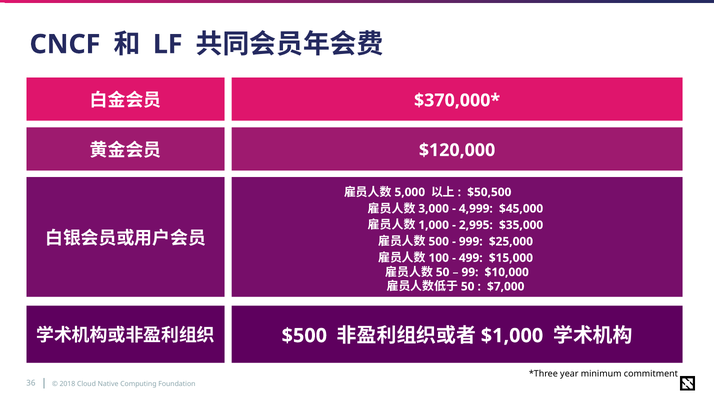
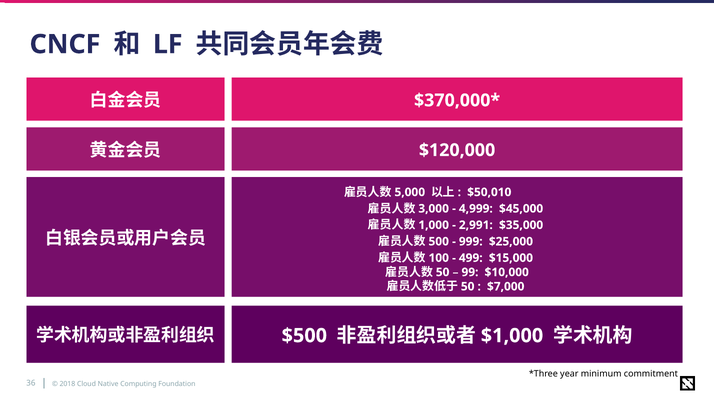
$50,500: $50,500 -> $50,010
2,995: 2,995 -> 2,991
